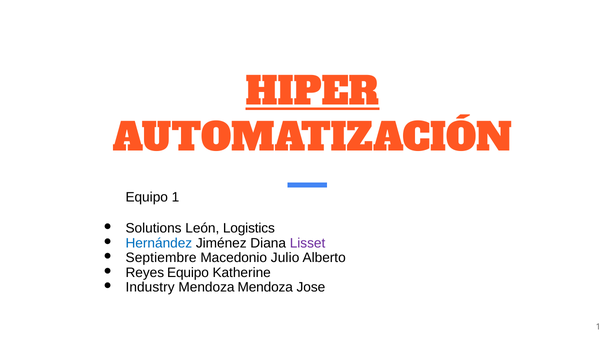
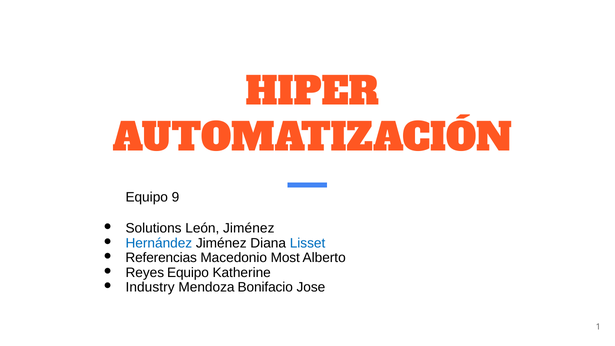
HIPER underline: present -> none
Equipo 1: 1 -> 9
León Logistics: Logistics -> Jiménez
Lisset colour: purple -> blue
Septiembre: Septiembre -> Referencias
Julio: Julio -> Most
Mendoza Mendoza: Mendoza -> Bonifacio
